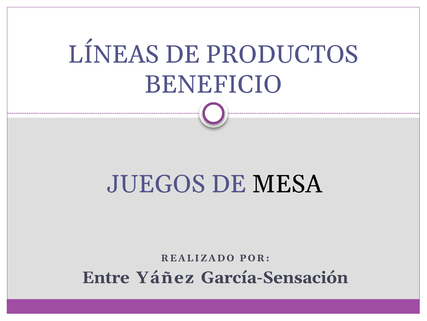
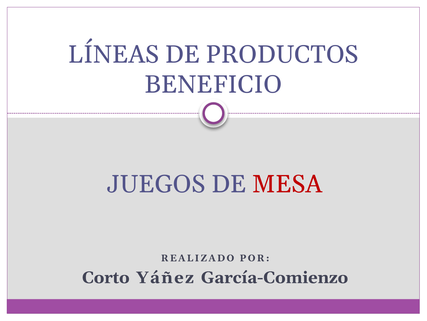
MESA colour: black -> red
Entre: Entre -> Corto
García-Sensación: García-Sensación -> García-Comienzo
